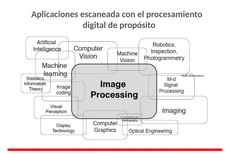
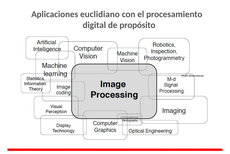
escaneada: escaneada -> euclidiano
